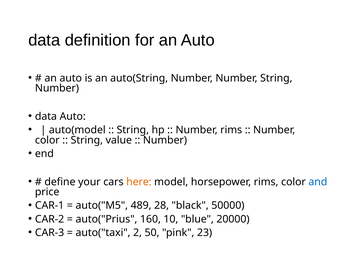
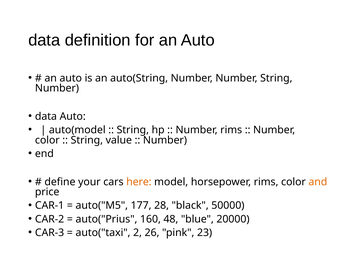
and colour: blue -> orange
489: 489 -> 177
10: 10 -> 48
50: 50 -> 26
